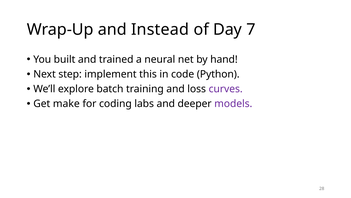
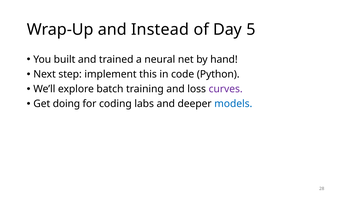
7: 7 -> 5
make: make -> doing
models colour: purple -> blue
